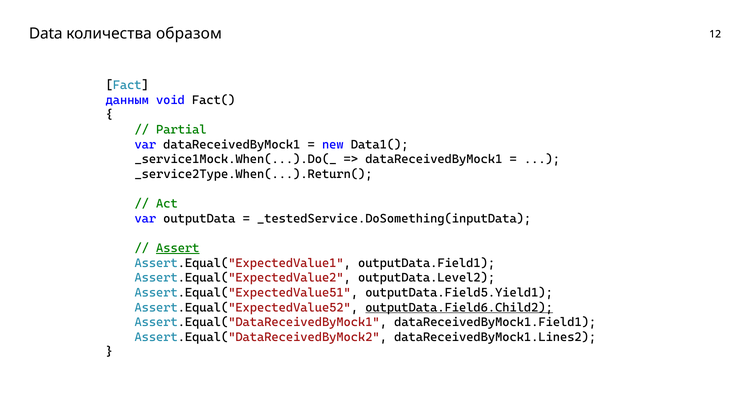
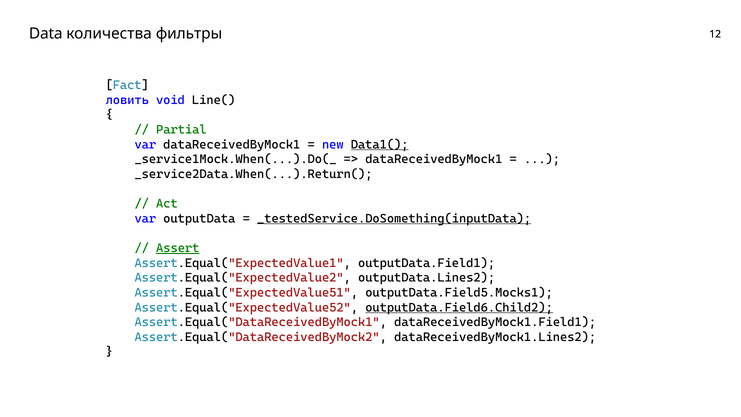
образом: образом -> фильтры
данным: данным -> ловить
Fact(: Fact( -> Line(
Data1( underline: none -> present
_service2Type.When(...).Return(: _service2Type.When(...).Return( -> _service2Data.When(...).Return(
_testedService.DoSomething(inputData underline: none -> present
outputData.Level2: outputData.Level2 -> outputData.Lines2
outputData.Field5.Yield1: outputData.Field5.Yield1 -> outputData.Field5.Mocks1
